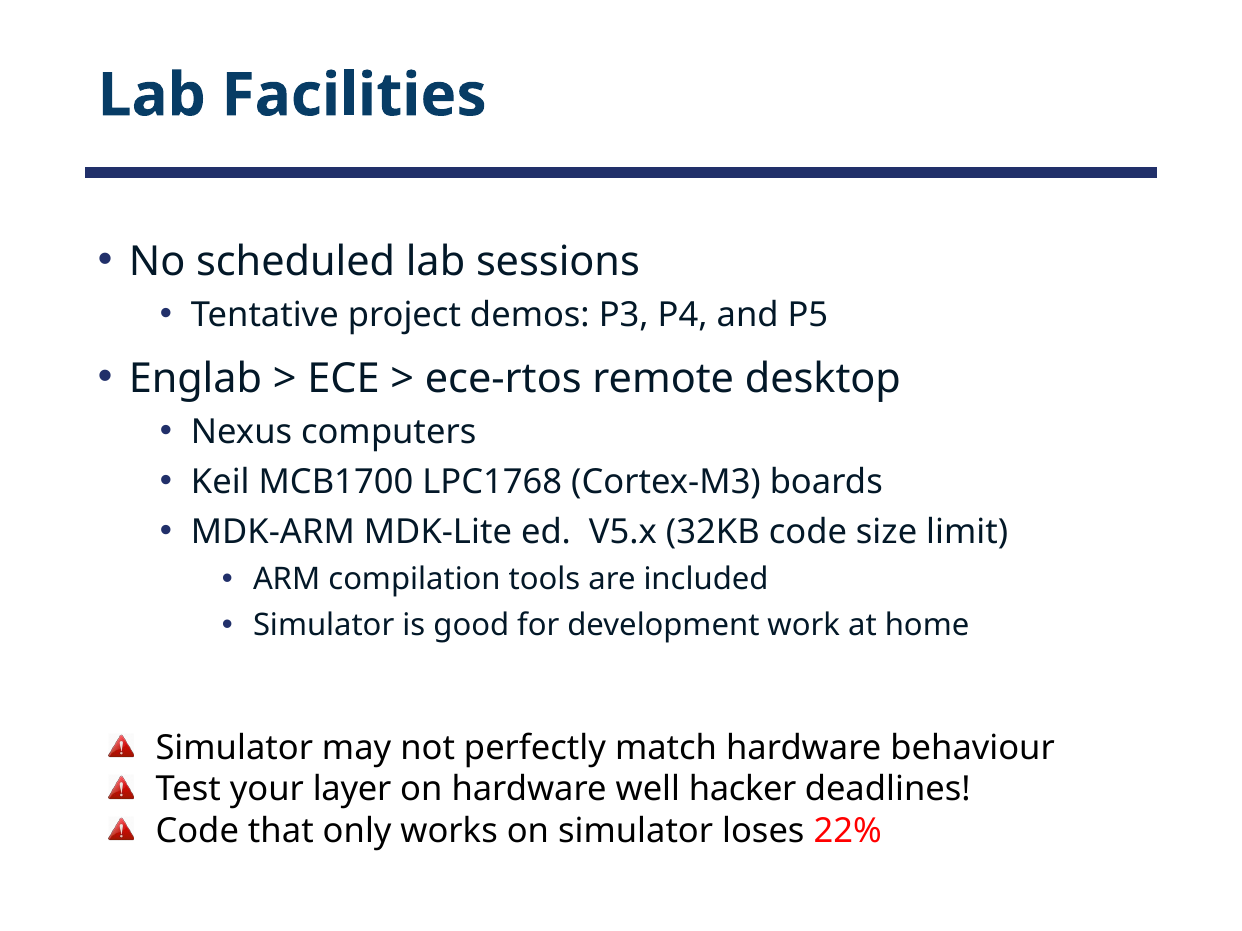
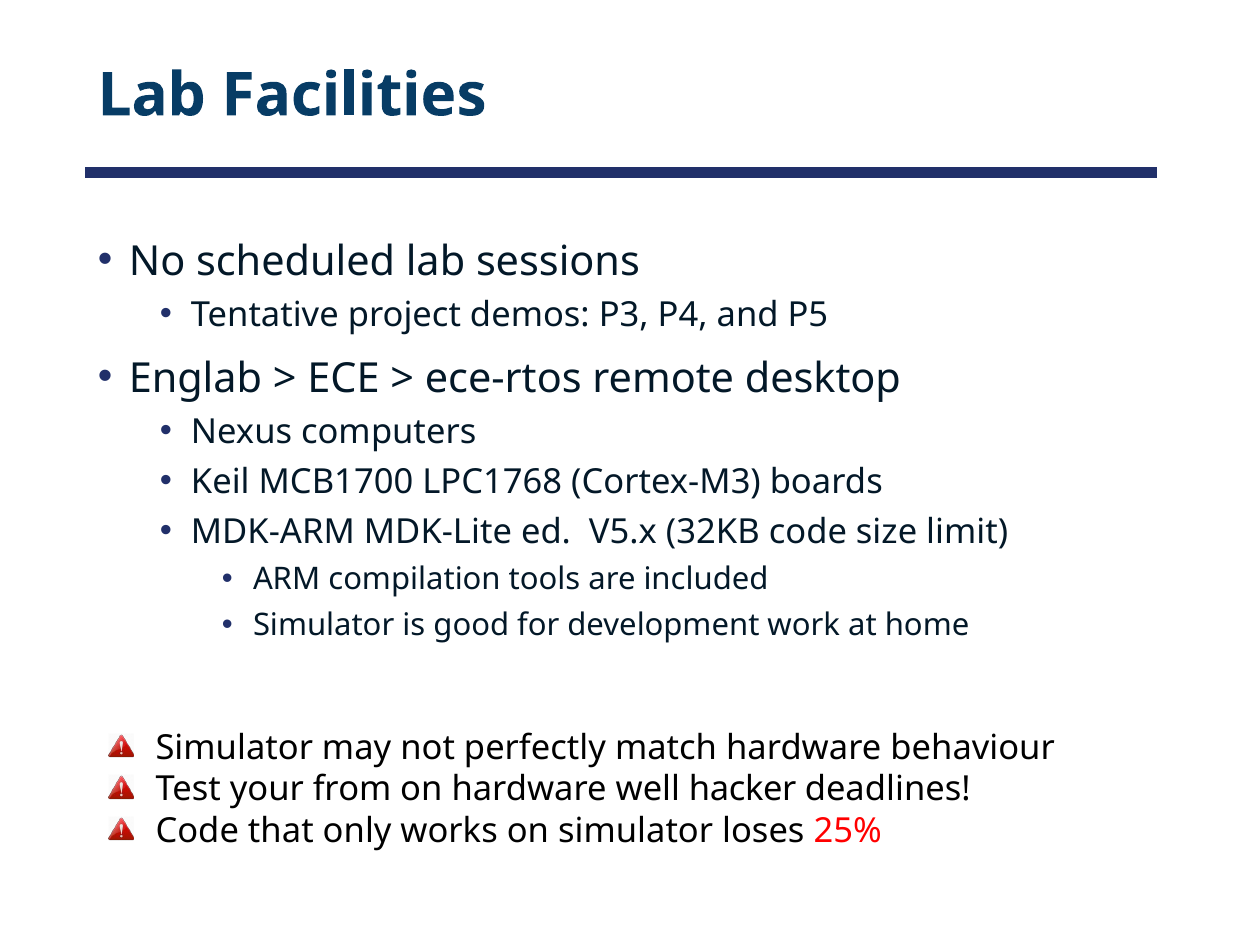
layer: layer -> from
22%: 22% -> 25%
